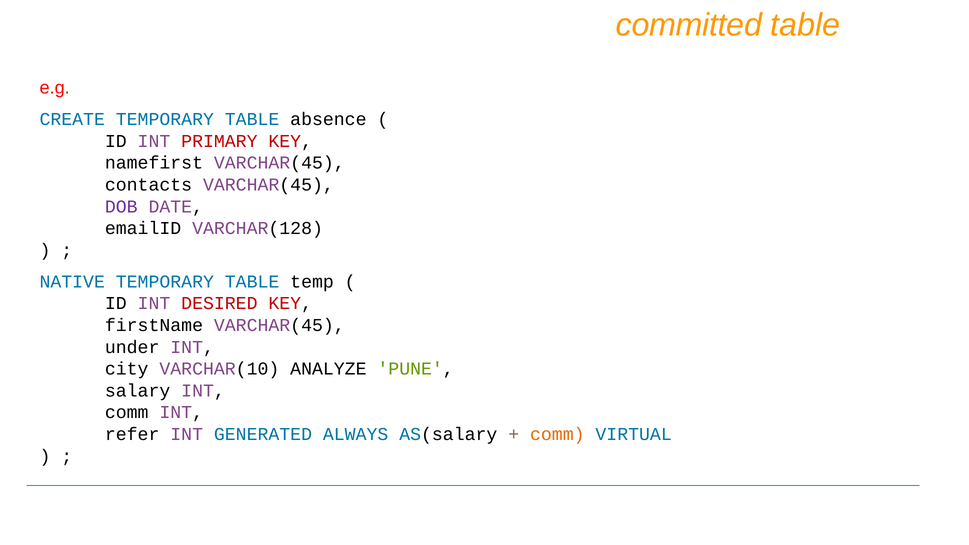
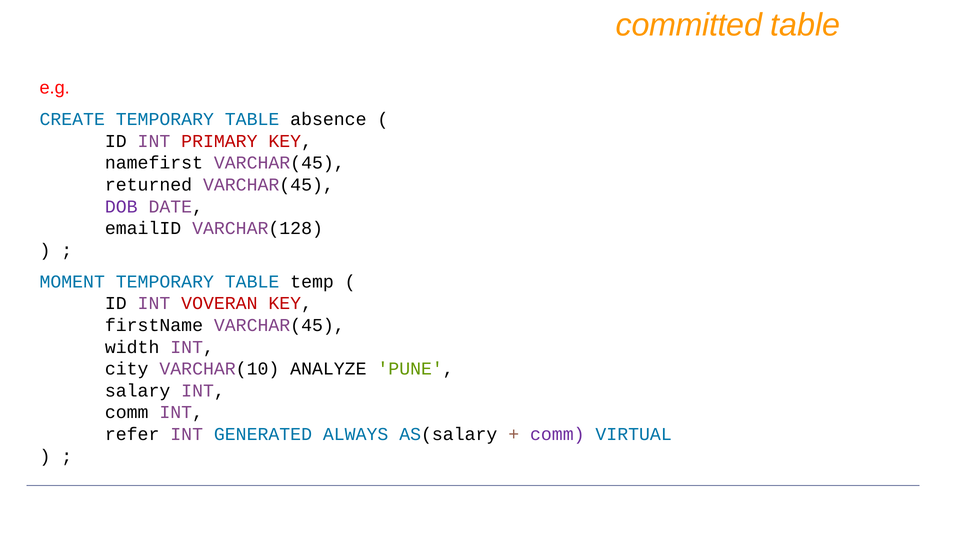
contacts: contacts -> returned
NATIVE: NATIVE -> MOMENT
DESIRED: DESIRED -> VOVERAN
under: under -> width
comm at (557, 434) colour: orange -> purple
